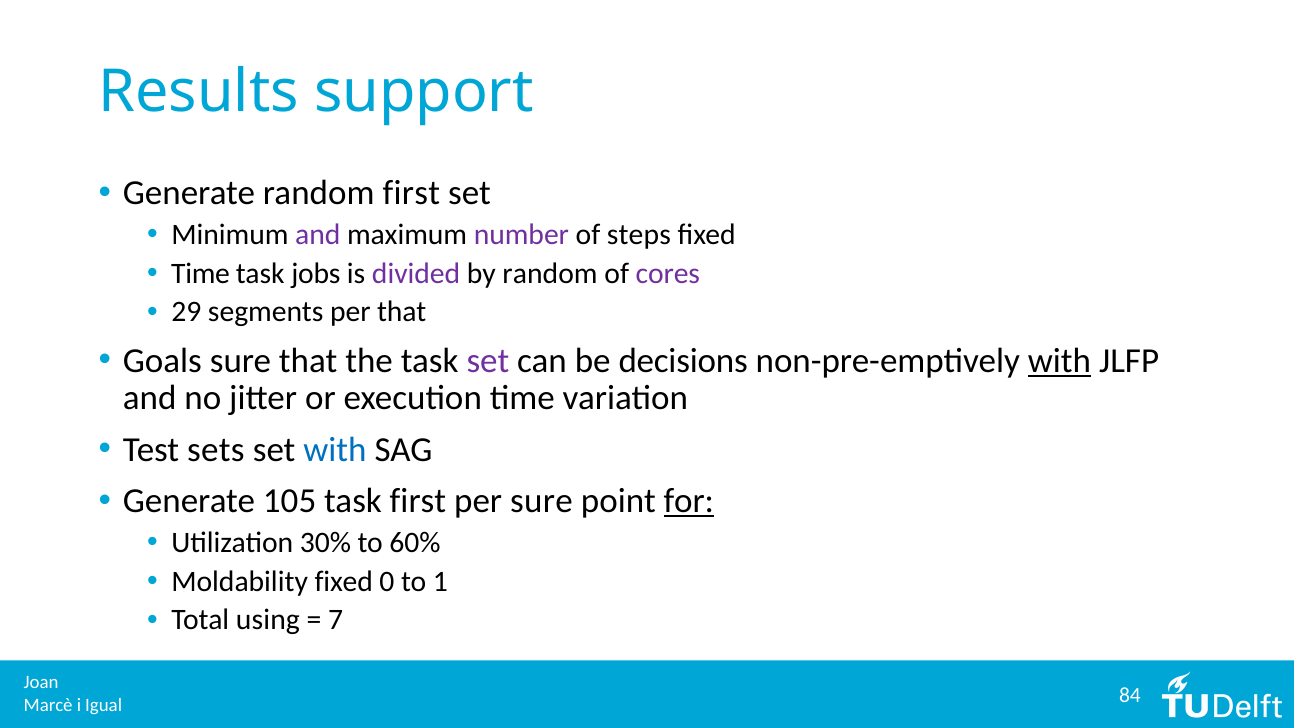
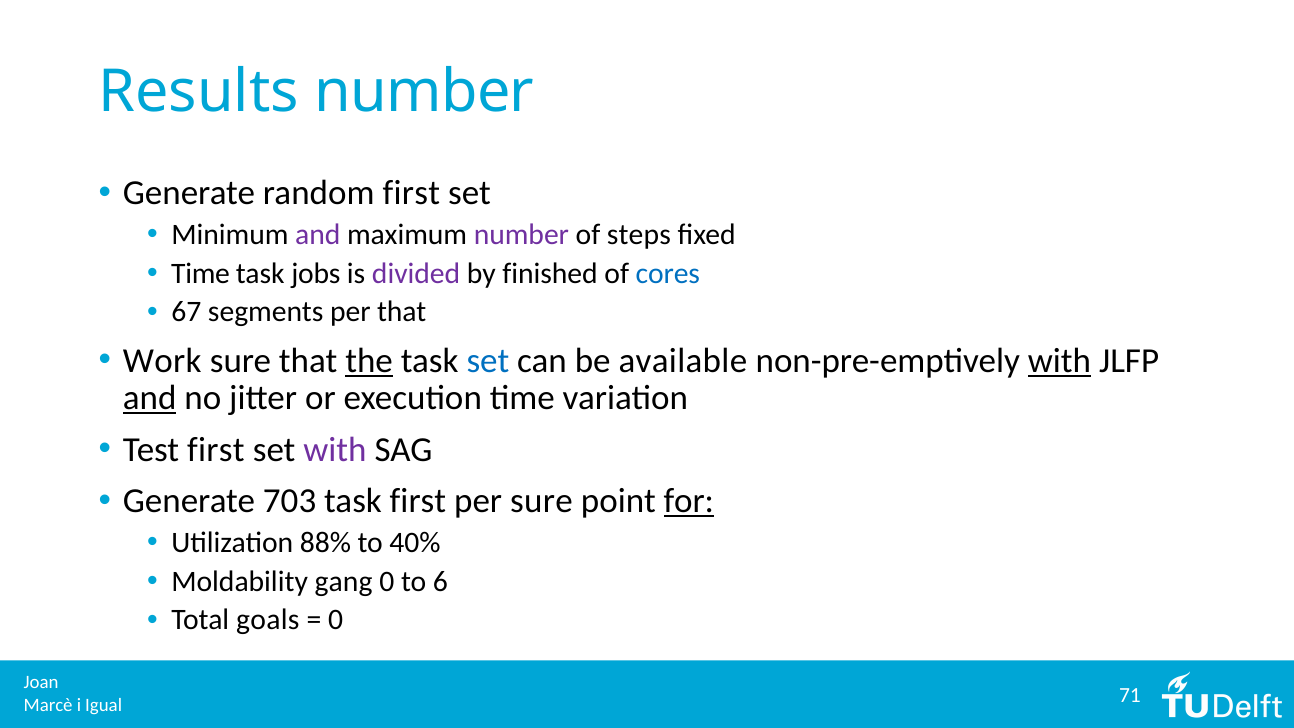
Results support: support -> number
by random: random -> finished
cores colour: purple -> blue
29: 29 -> 67
Goals: Goals -> Work
the underline: none -> present
set at (488, 360) colour: purple -> blue
decisions: decisions -> available
and at (150, 398) underline: none -> present
Test sets: sets -> first
with at (335, 450) colour: blue -> purple
105: 105 -> 703
30%: 30% -> 88%
60%: 60% -> 40%
Moldability fixed: fixed -> gang
1: 1 -> 6
using: using -> goals
7 at (336, 620): 7 -> 0
84: 84 -> 71
